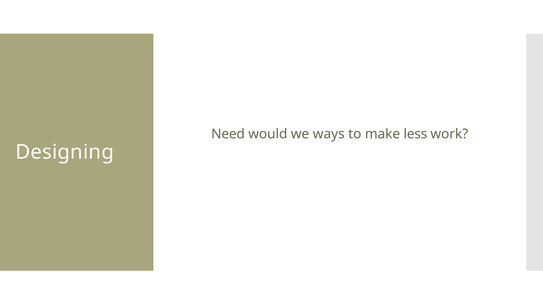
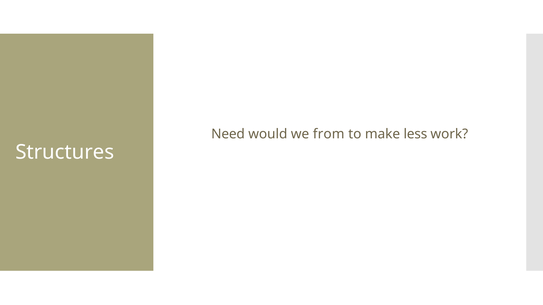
ways: ways -> from
Designing: Designing -> Structures
